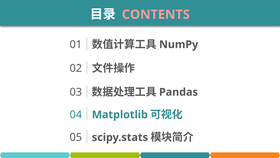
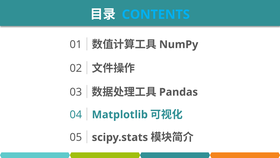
CONTENTS colour: pink -> light blue
